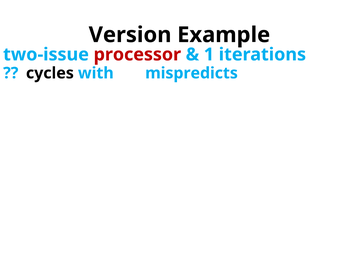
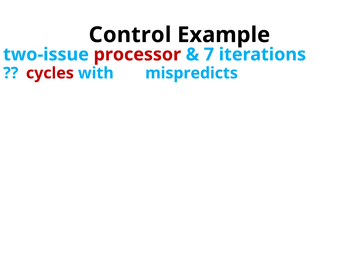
Version: Version -> Control
1: 1 -> 7
cycles colour: black -> red
